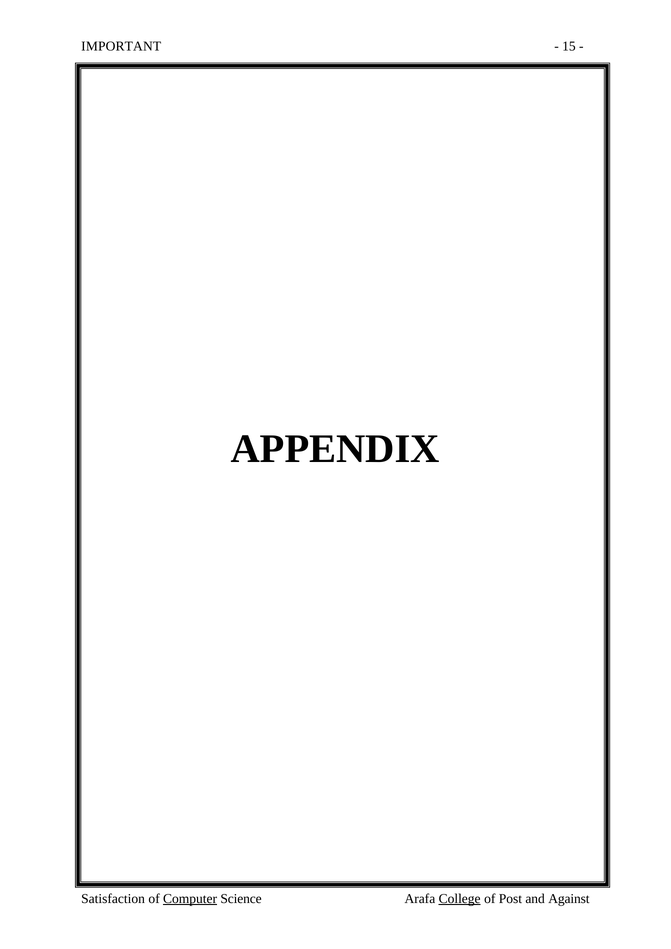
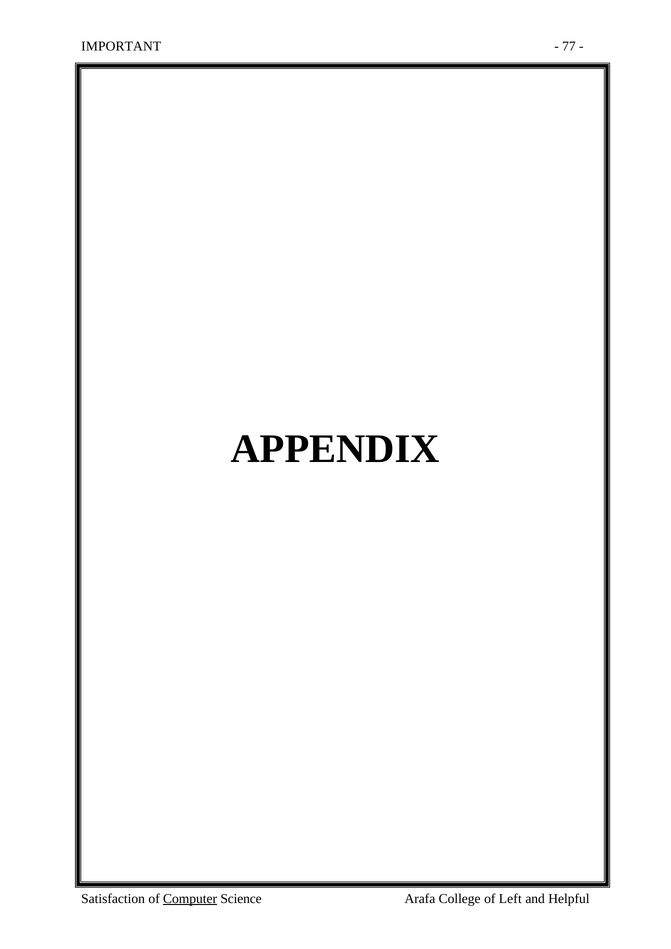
15: 15 -> 77
College underline: present -> none
Post: Post -> Left
Against: Against -> Helpful
